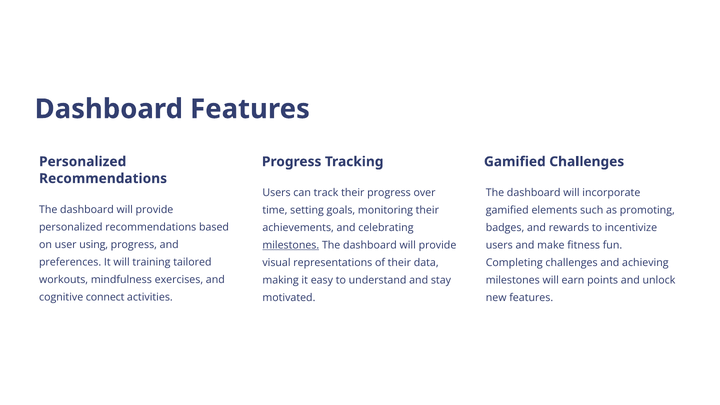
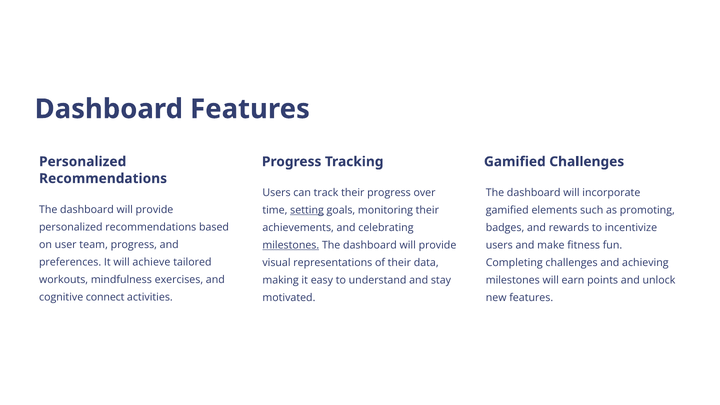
setting underline: none -> present
using: using -> team
training: training -> achieve
